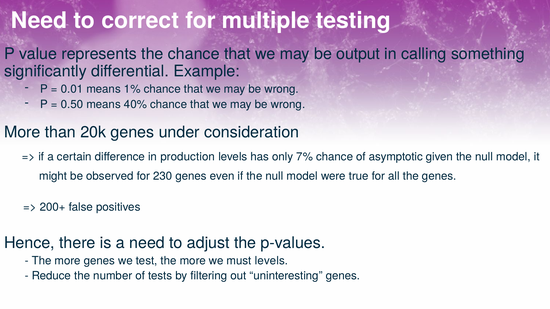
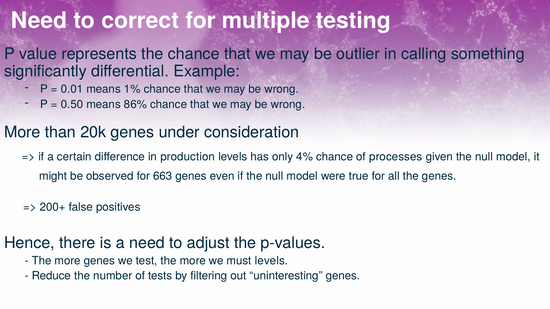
output: output -> outlier
40%: 40% -> 86%
7%: 7% -> 4%
asymptotic: asymptotic -> processes
230: 230 -> 663
